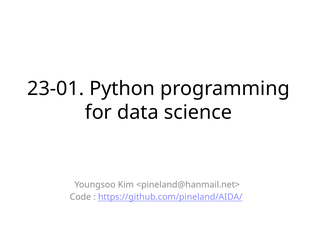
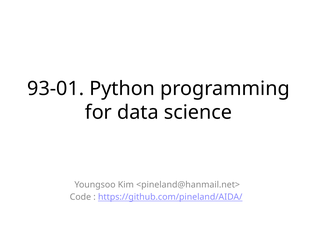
23-01: 23-01 -> 93-01
